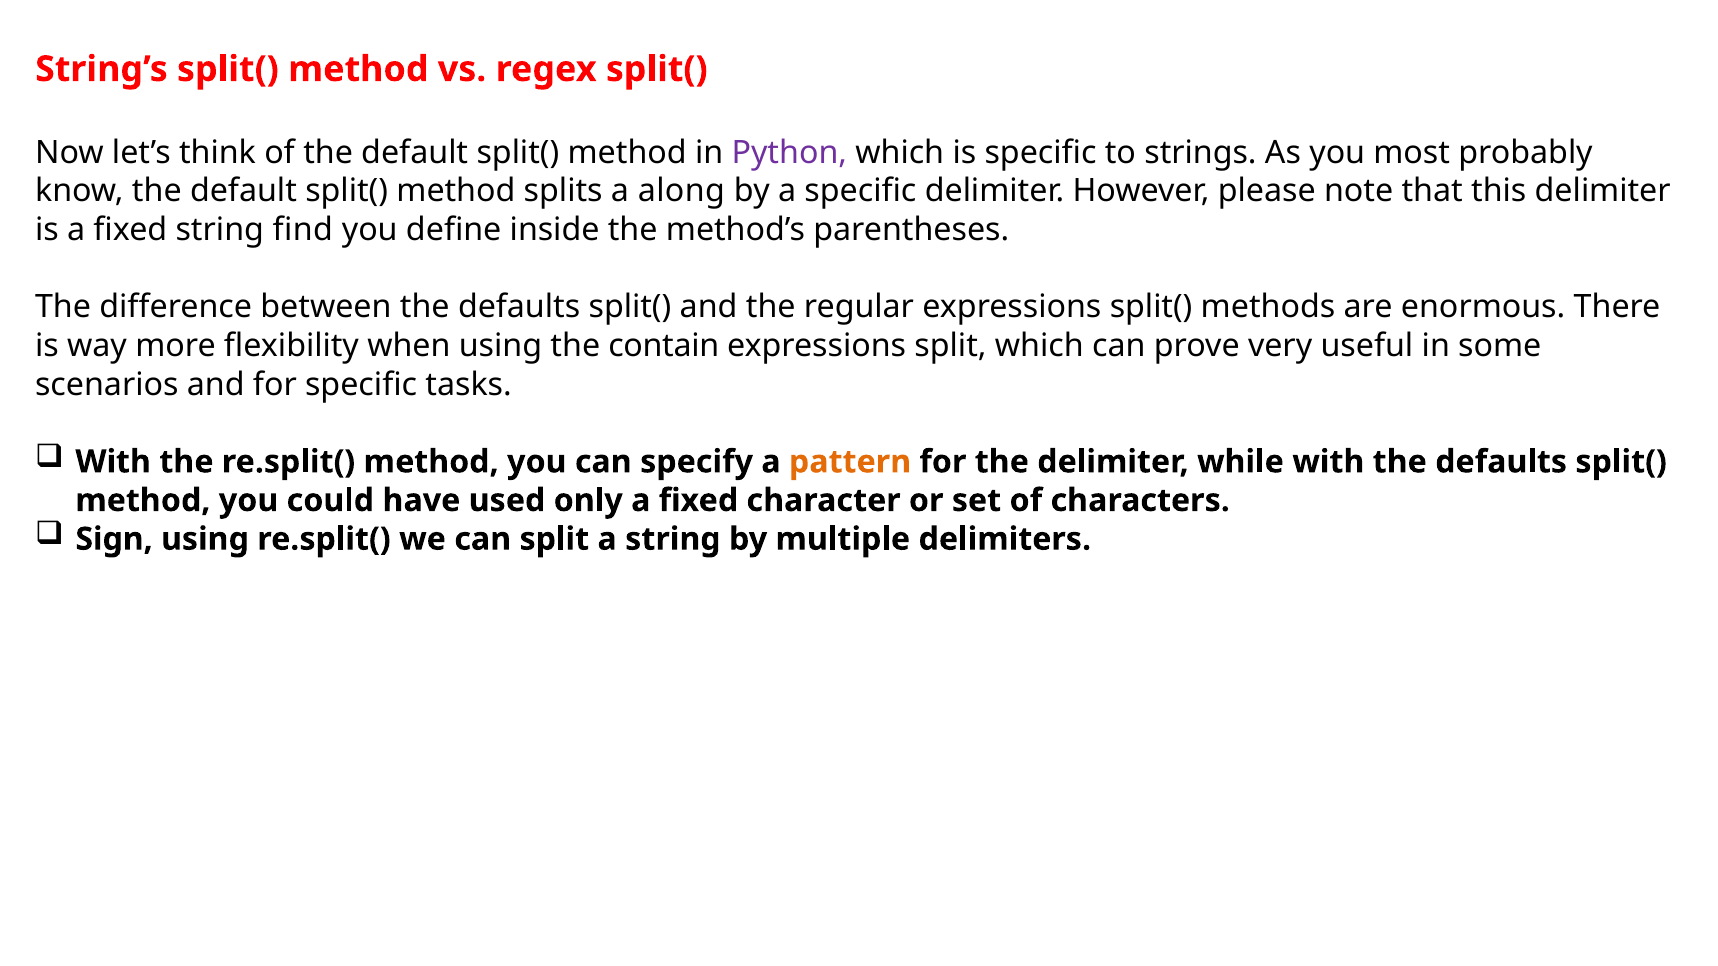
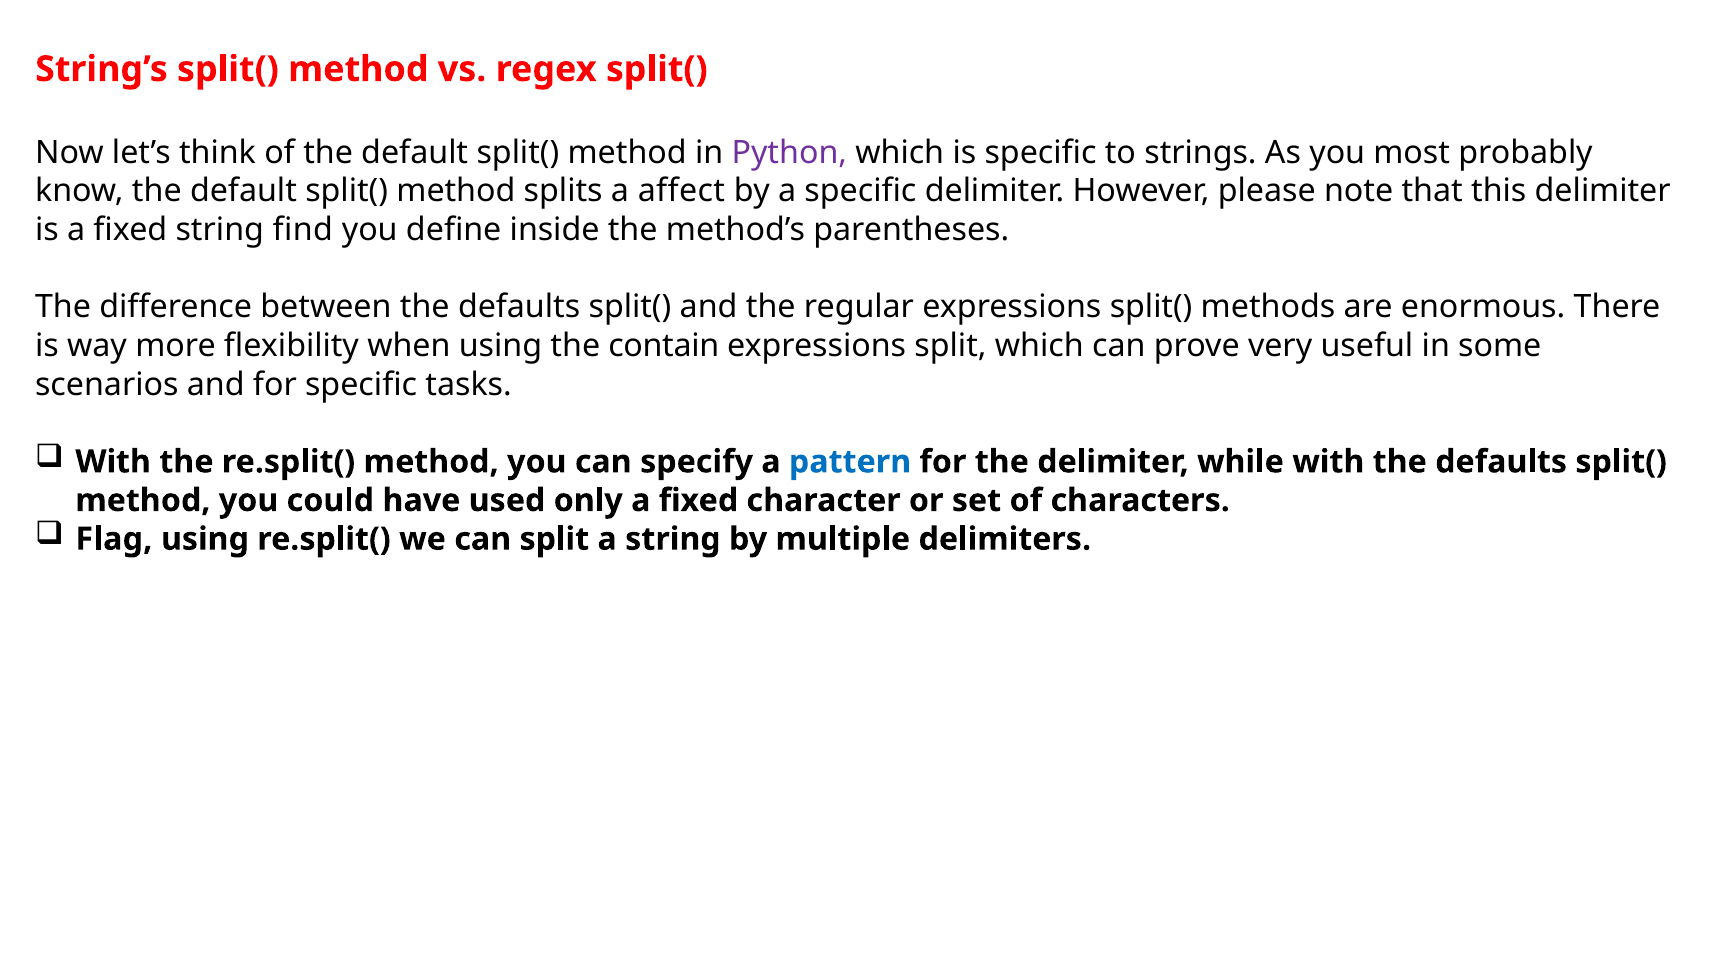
along: along -> affect
pattern colour: orange -> blue
Sign: Sign -> Flag
